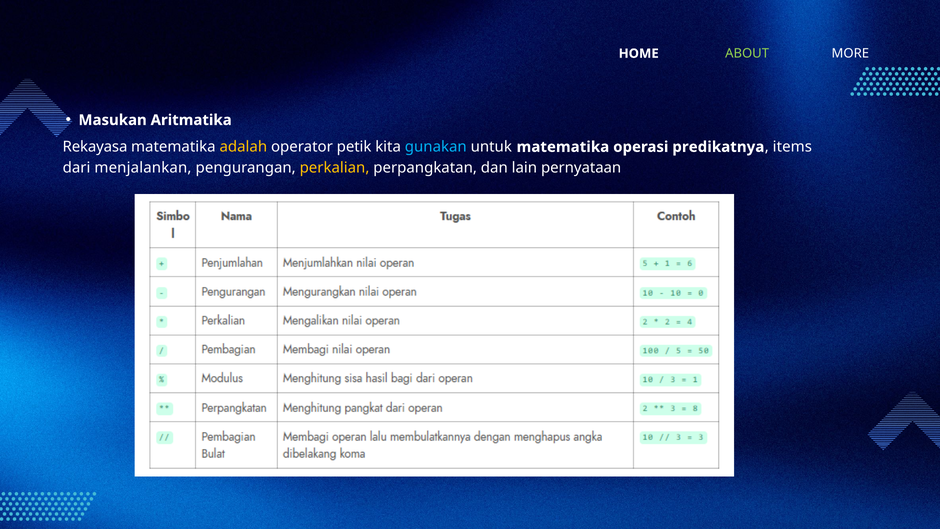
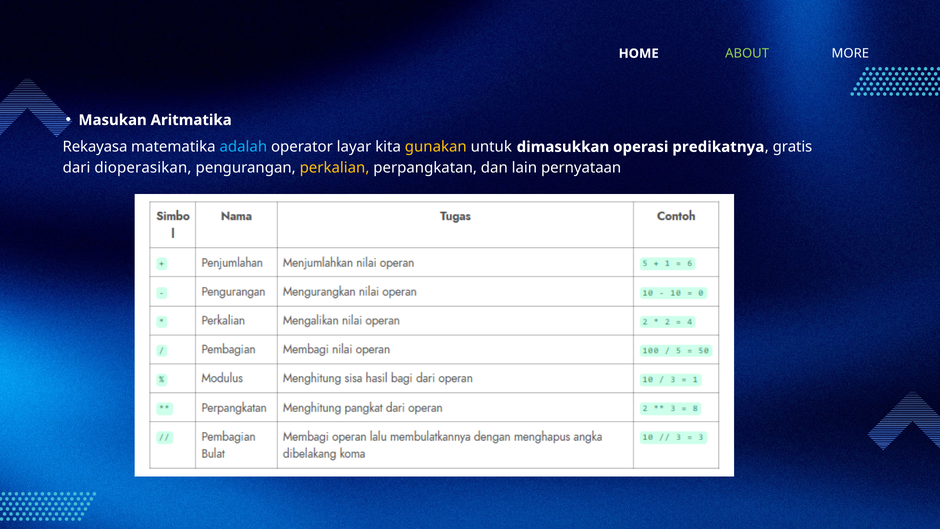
adalah colour: yellow -> light blue
petik: petik -> layar
gunakan colour: light blue -> yellow
untuk matematika: matematika -> dimasukkan
items: items -> gratis
menjalankan: menjalankan -> dioperasikan
